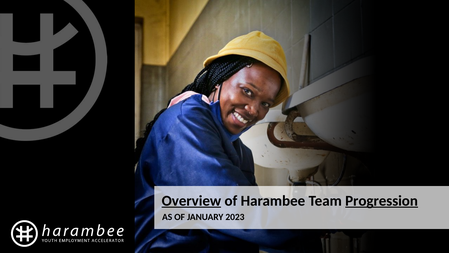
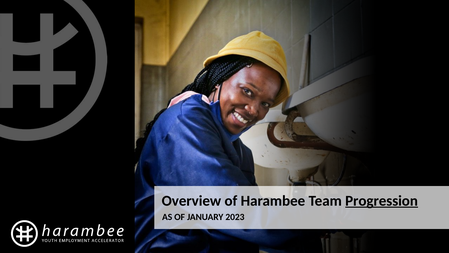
Overview underline: present -> none
